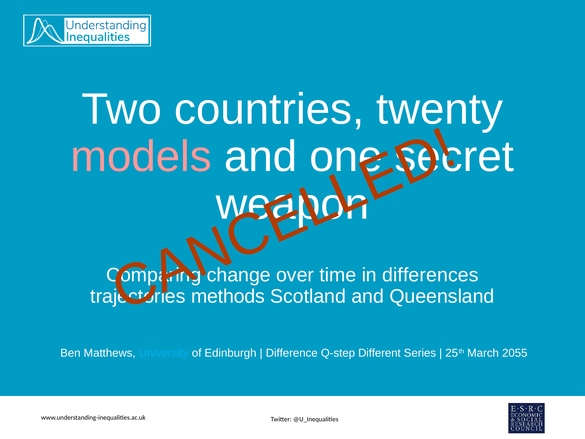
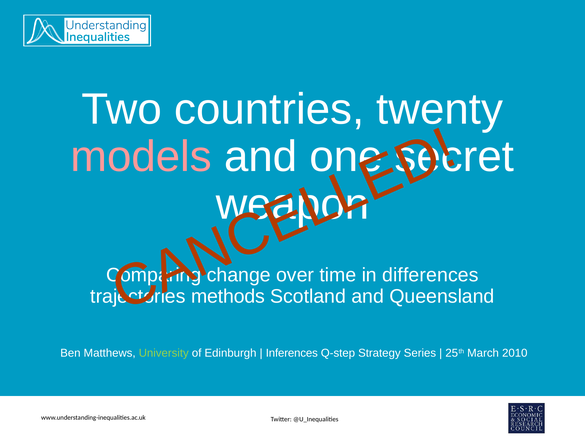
University colour: light blue -> light green
Difference: Difference -> Inferences
Different: Different -> Strategy
2055: 2055 -> 2010
